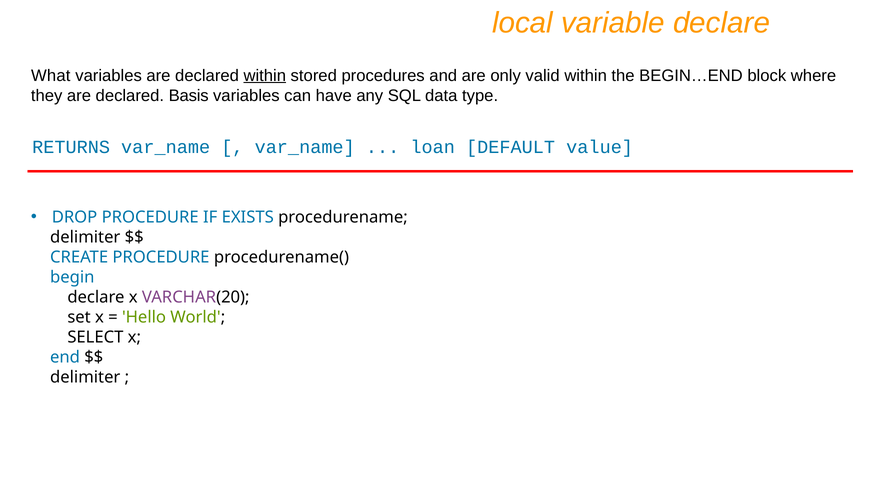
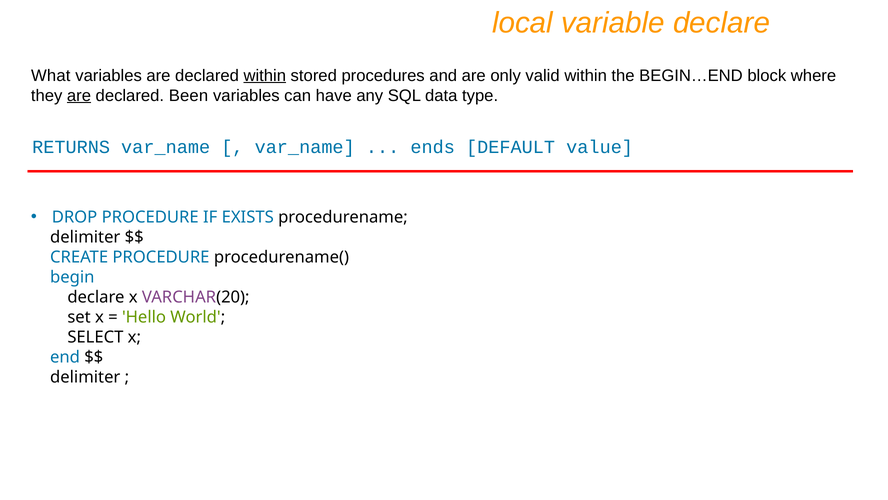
are at (79, 95) underline: none -> present
Basis: Basis -> Been
loan: loan -> ends
